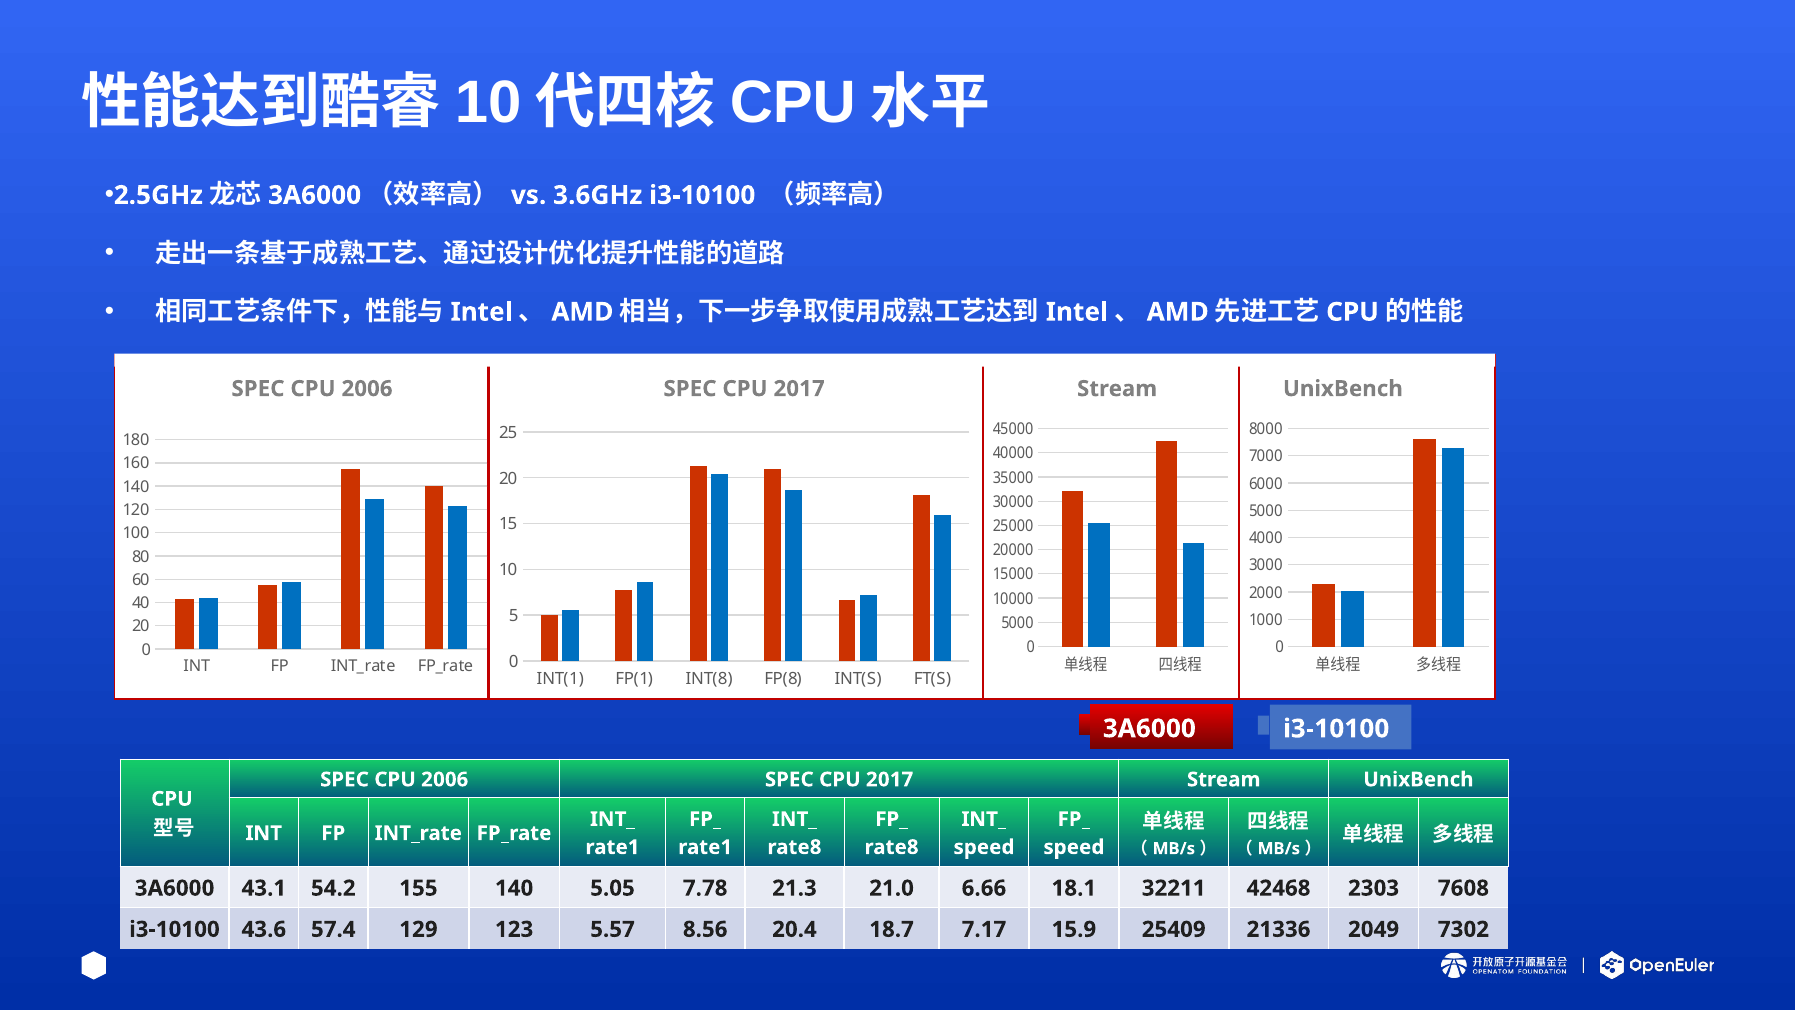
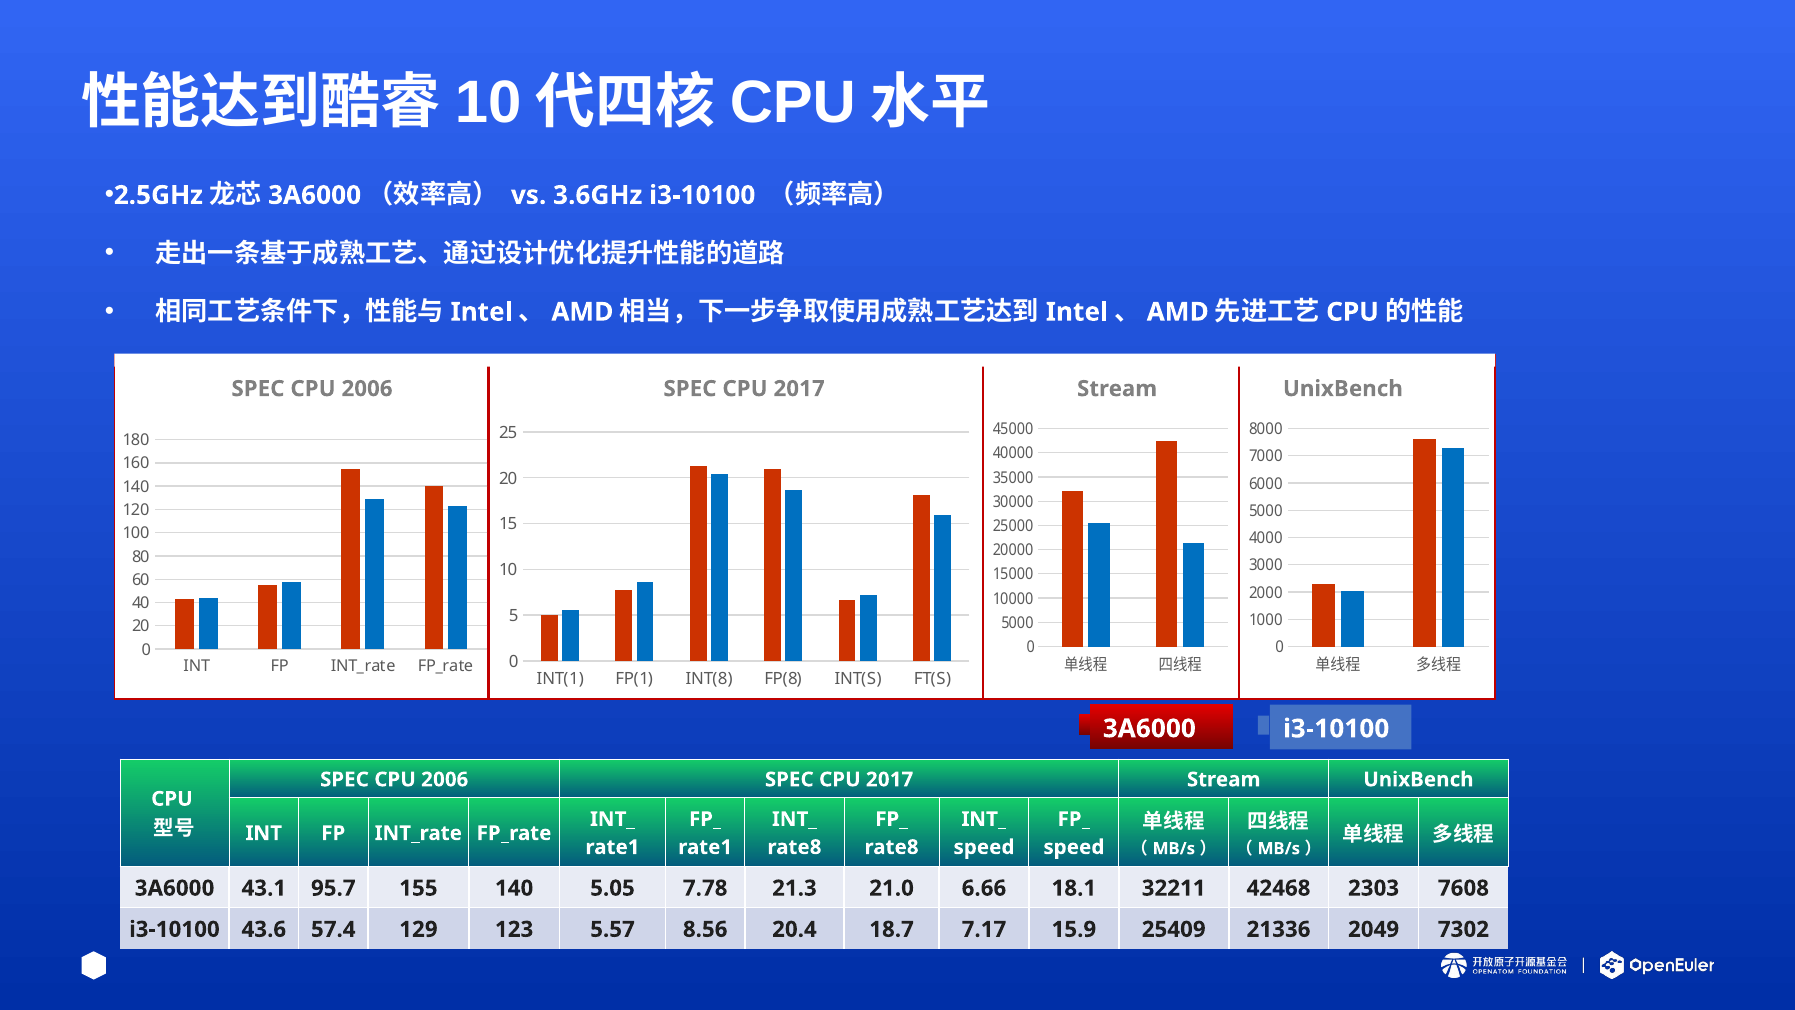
54.2: 54.2 -> 95.7
